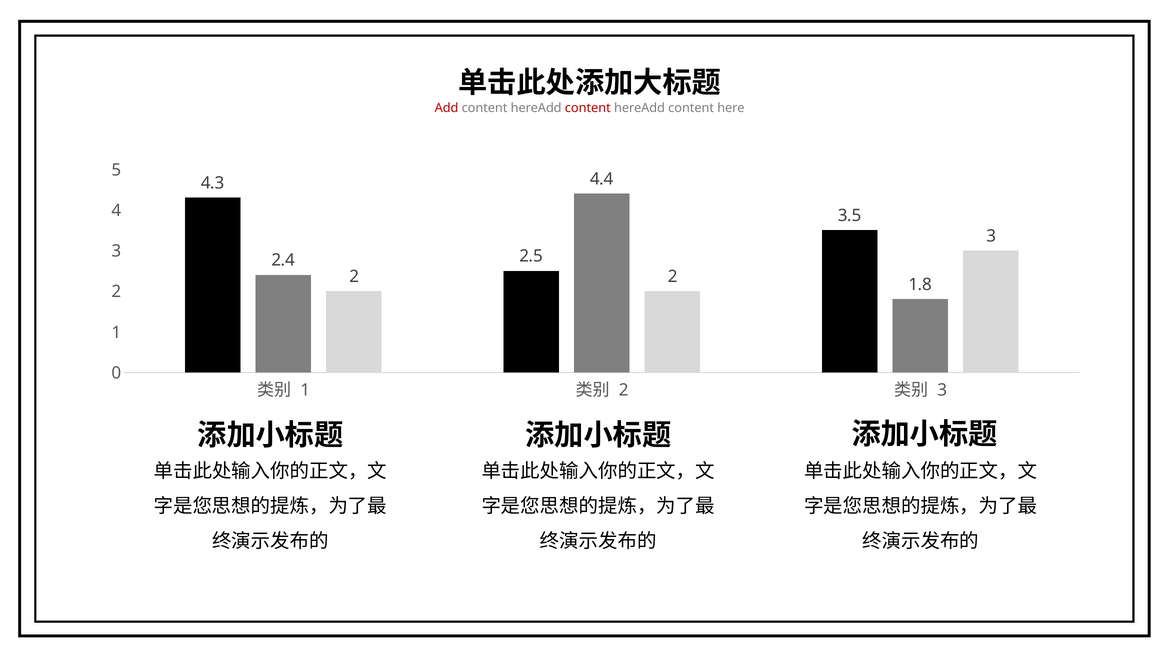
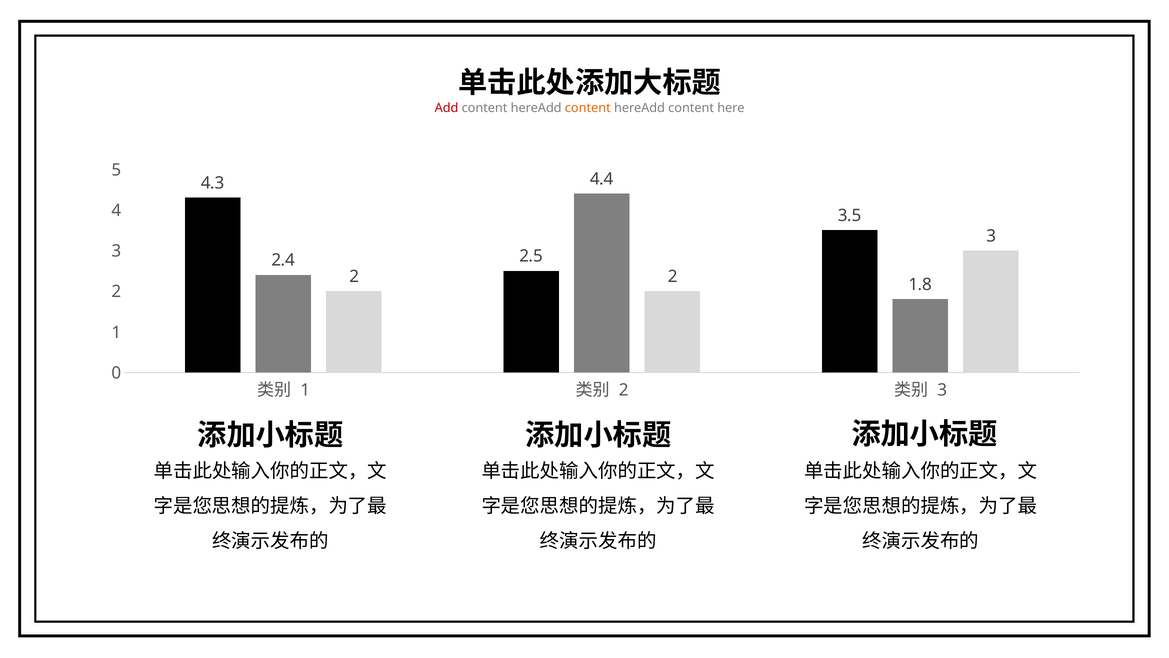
content at (588, 108) colour: red -> orange
